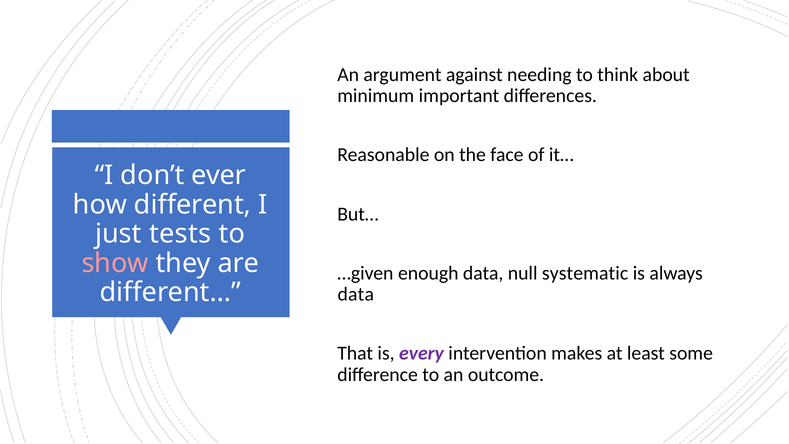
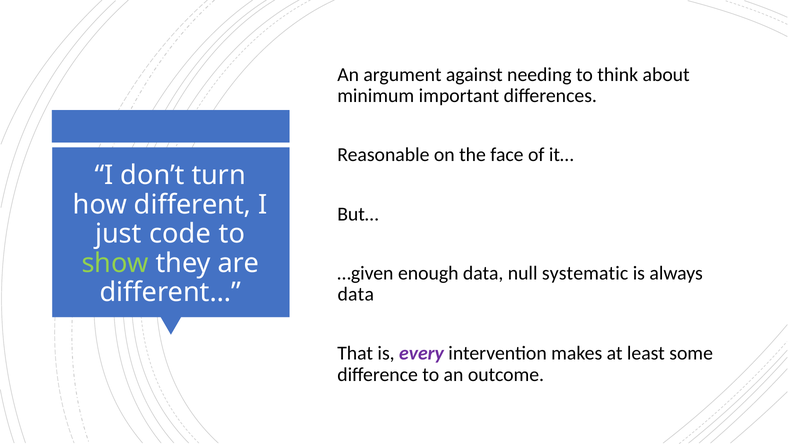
ever: ever -> turn
tests: tests -> code
show colour: pink -> light green
